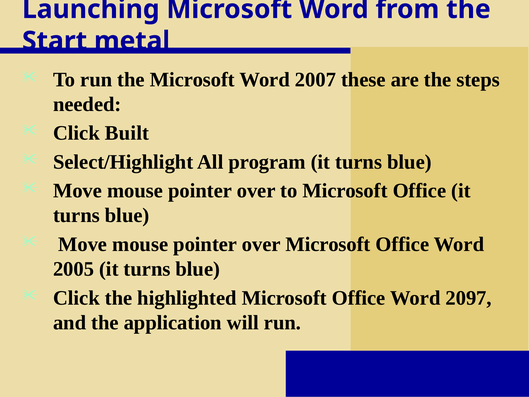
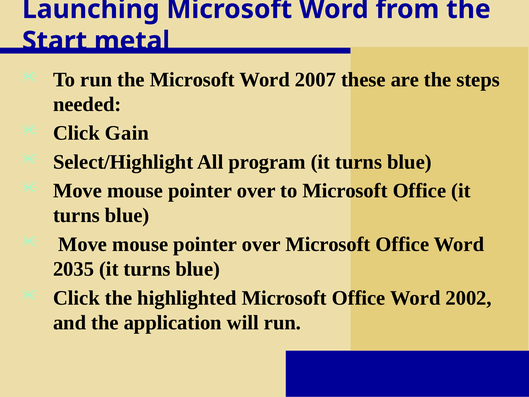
Built: Built -> Gain
2005: 2005 -> 2035
2097: 2097 -> 2002
